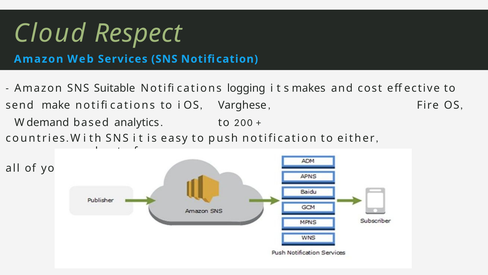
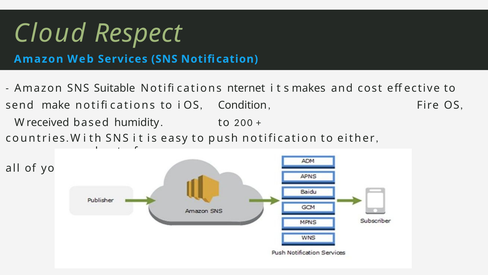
logging: logging -> nternet
Varghese: Varghese -> Condition
demand: demand -> received
analytics: analytics -> humidity
